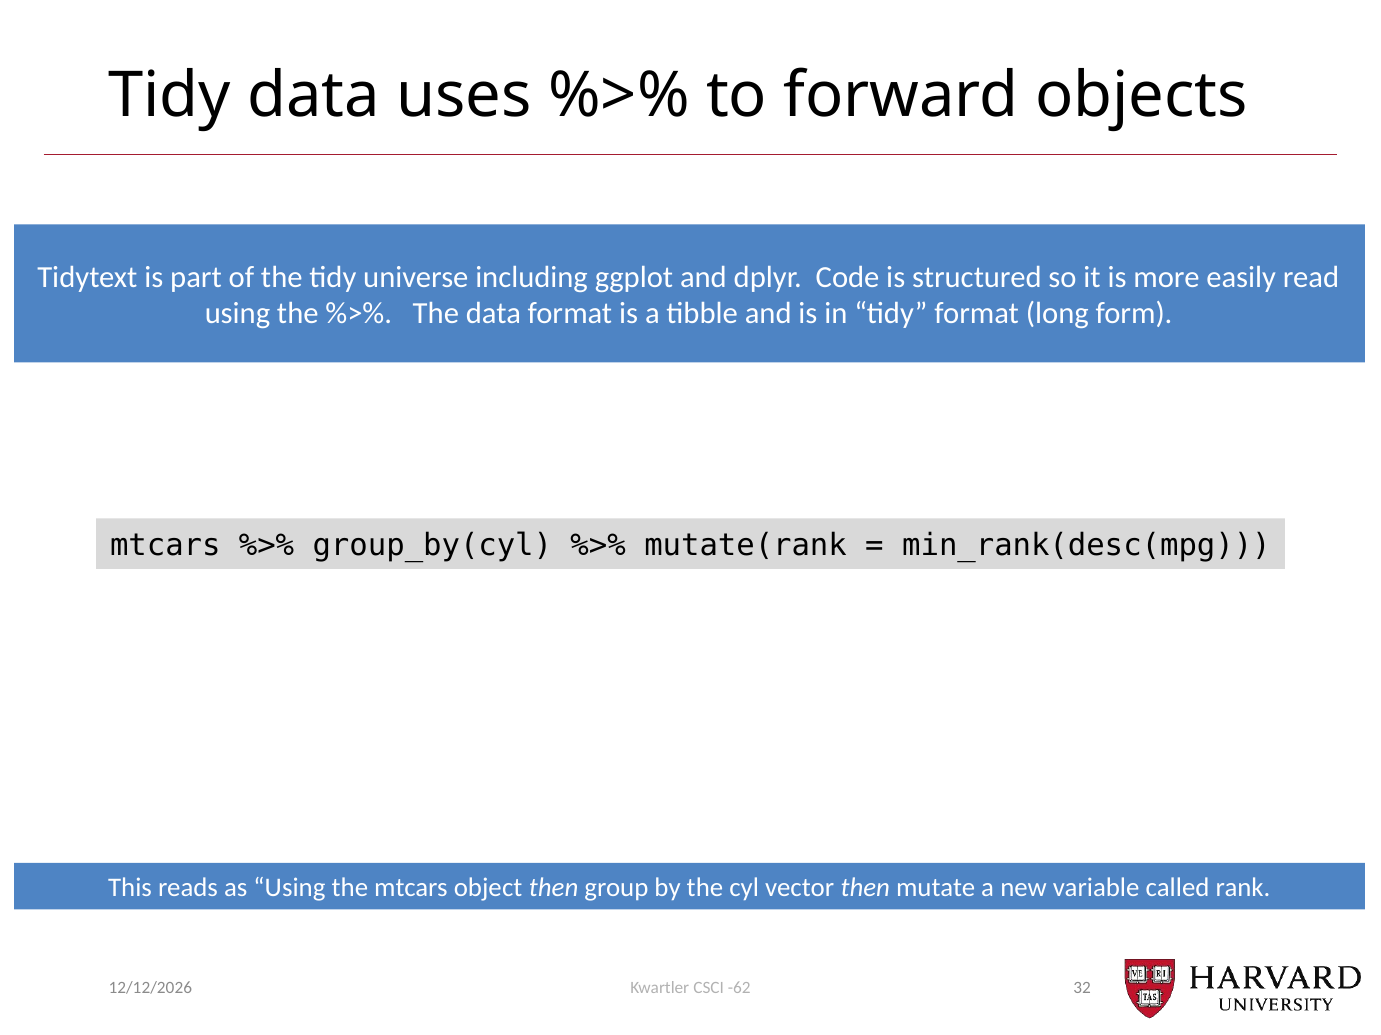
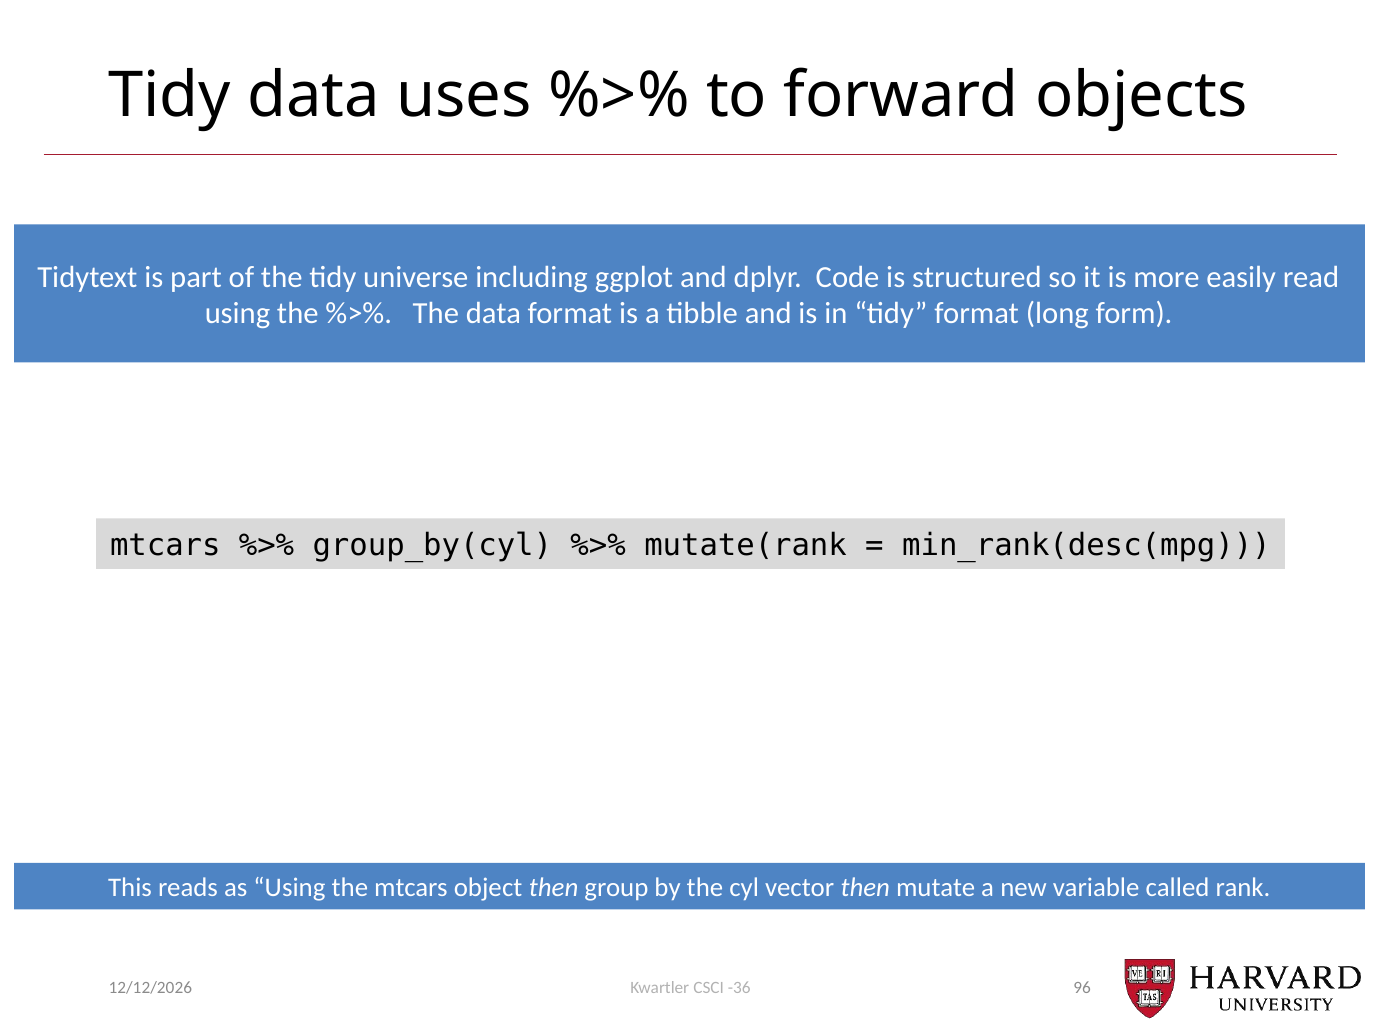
32: 32 -> 96
-62: -62 -> -36
